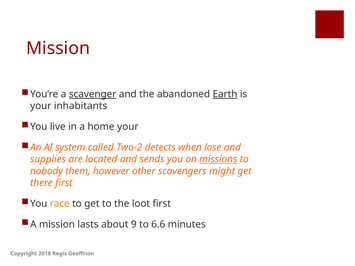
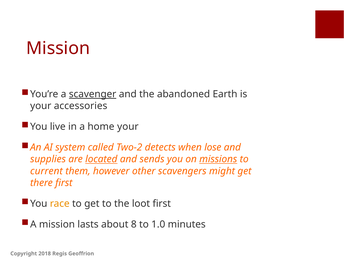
Earth underline: present -> none
inhabitants: inhabitants -> accessories
located underline: none -> present
nobody: nobody -> current
9: 9 -> 8
6.6: 6.6 -> 1.0
